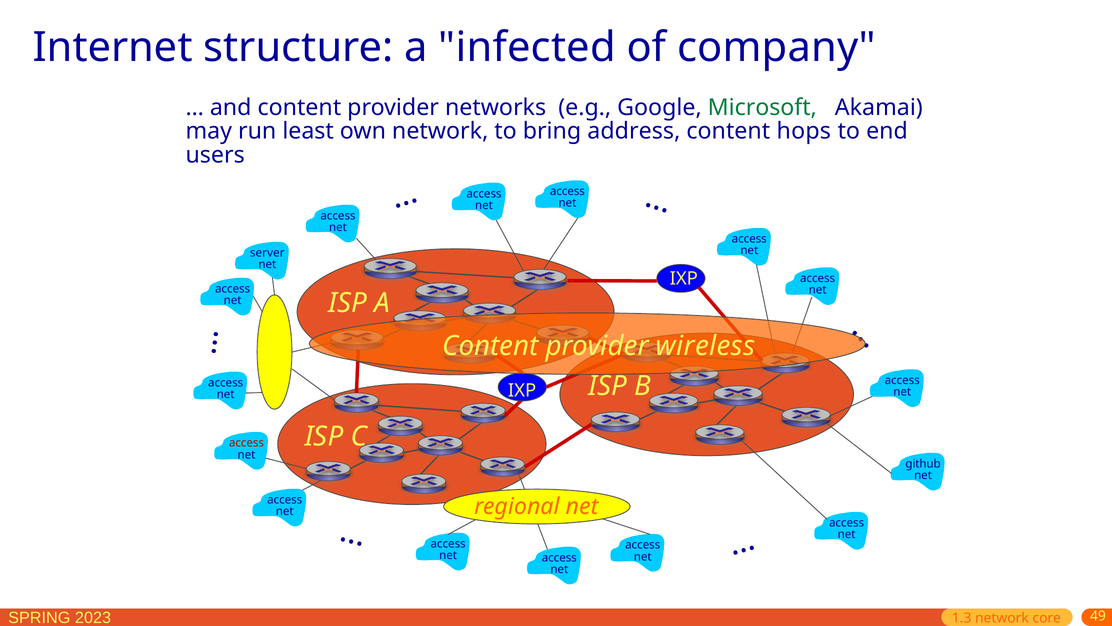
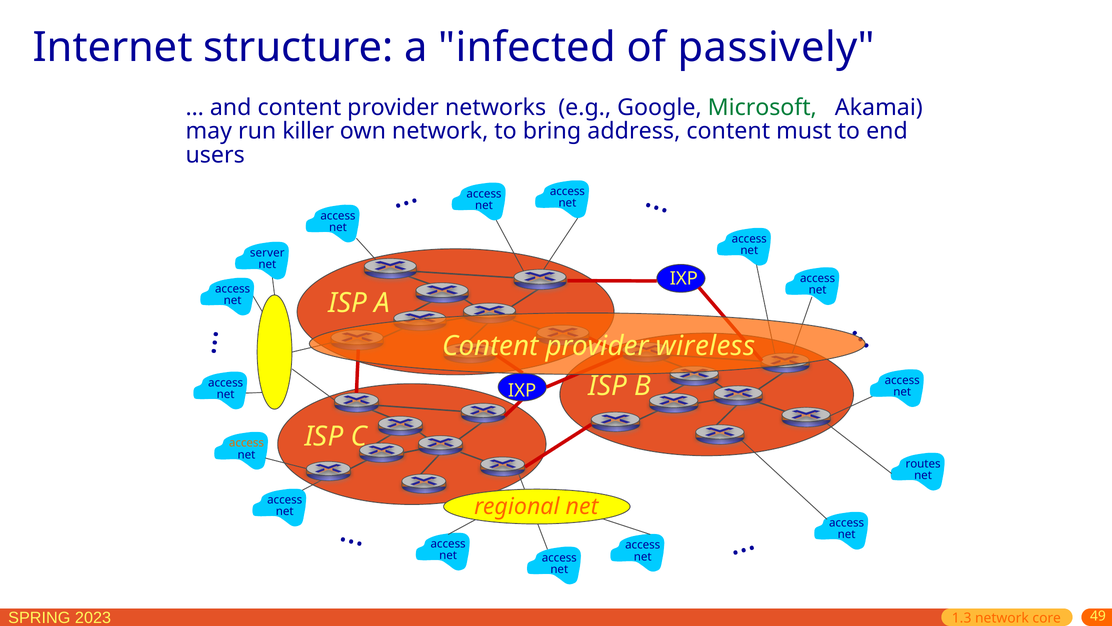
company: company -> passively
least: least -> killer
hops: hops -> must
access at (246, 443) colour: red -> orange
github: github -> routes
